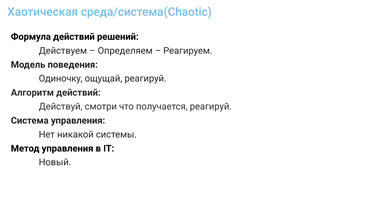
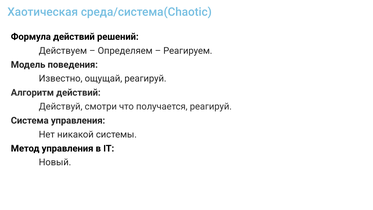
Одиночку: Одиночку -> Известно
